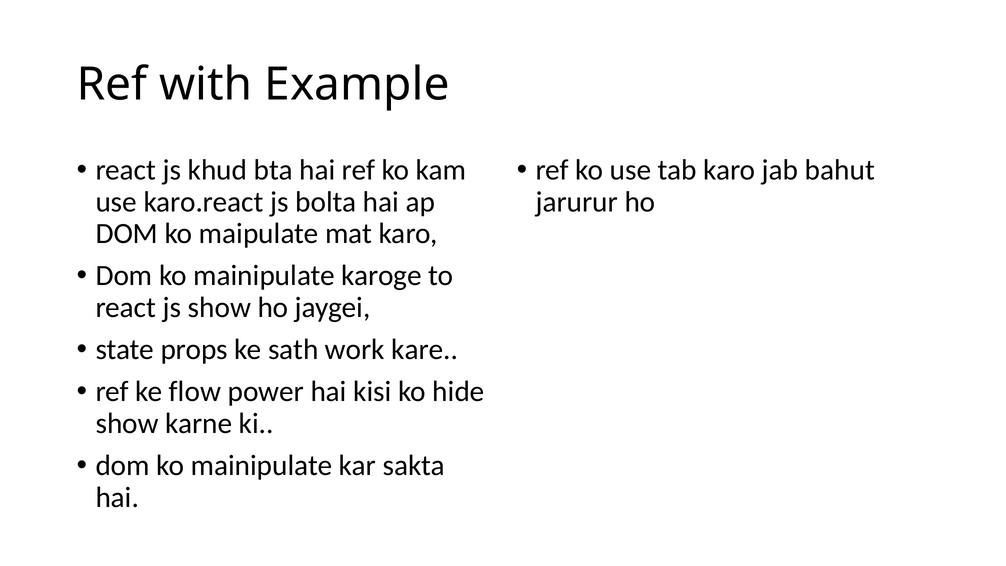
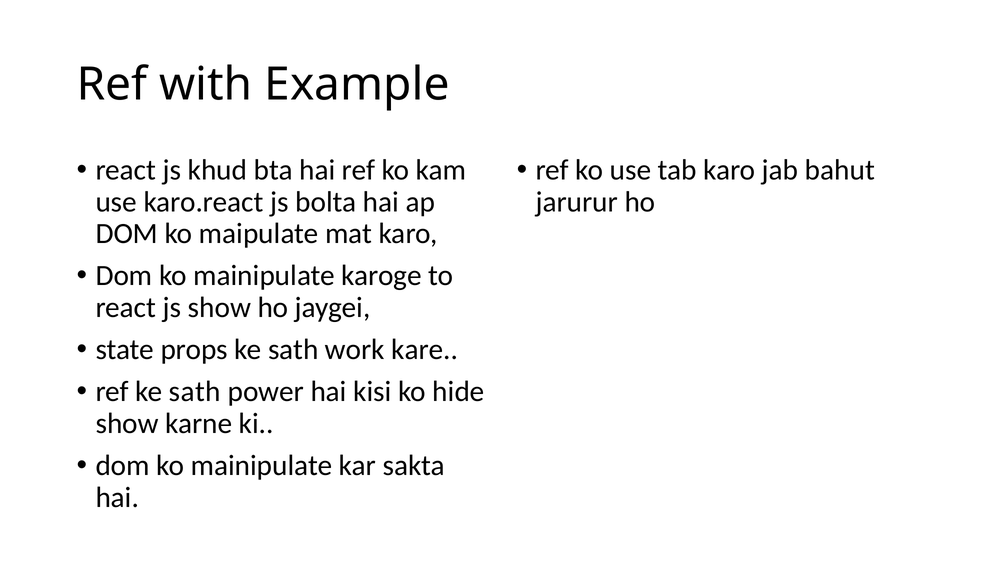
ref ke flow: flow -> sath
